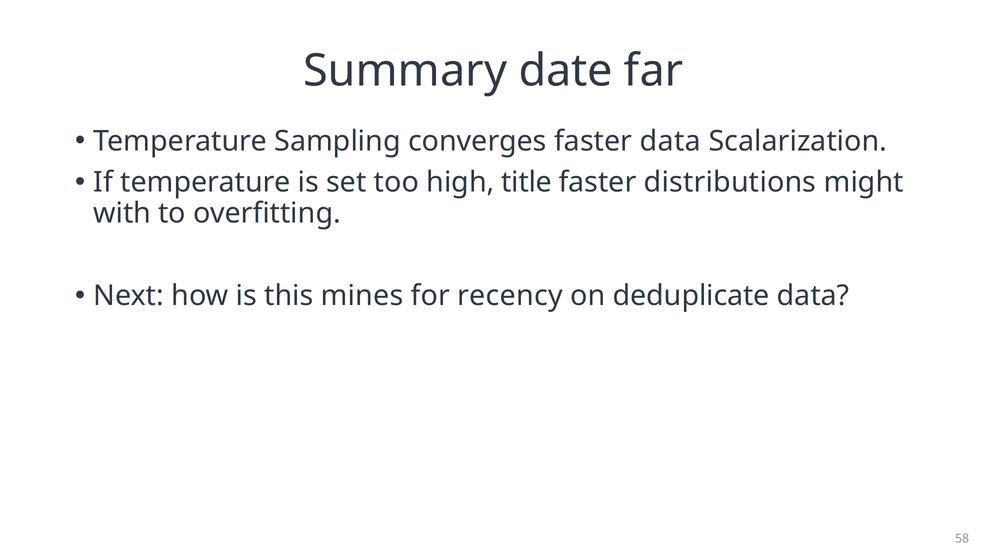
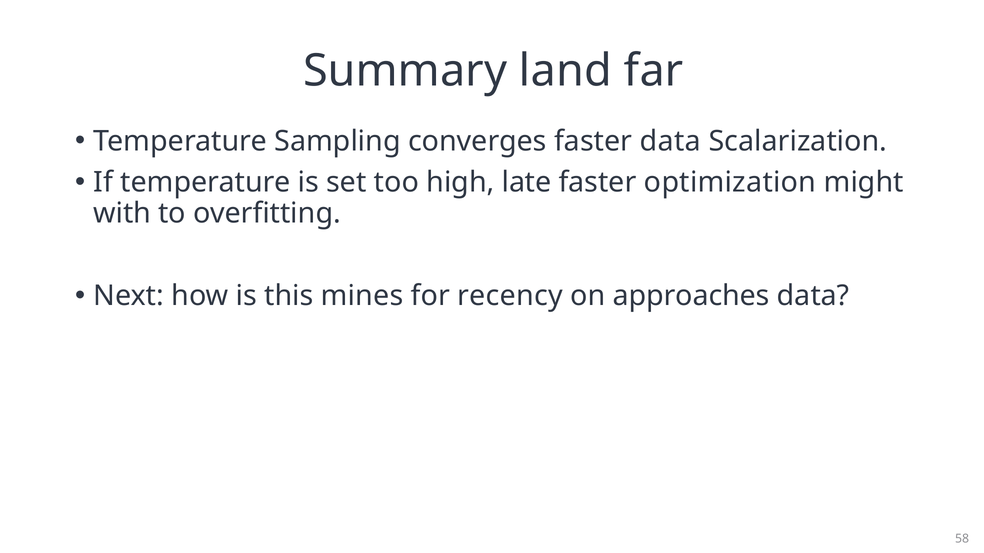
date: date -> land
title: title -> late
distributions: distributions -> optimization
deduplicate: deduplicate -> approaches
